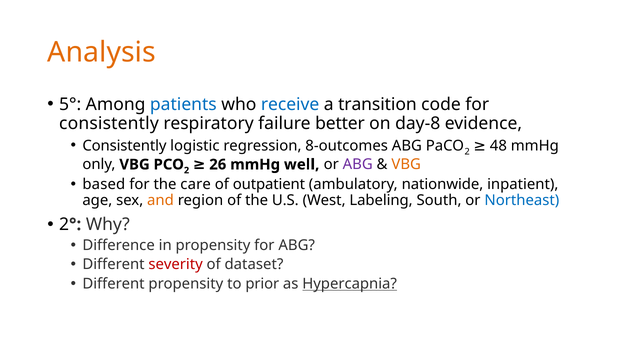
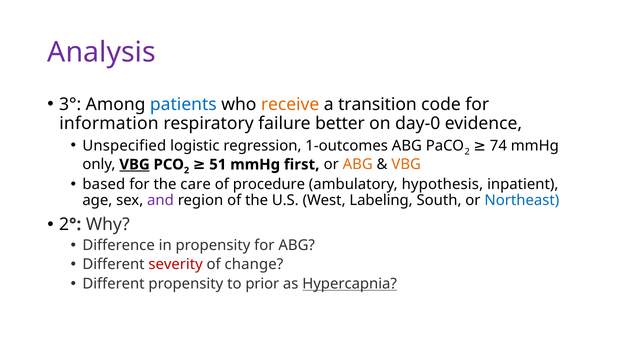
Analysis colour: orange -> purple
5°: 5° -> 3°
receive colour: blue -> orange
consistently at (109, 123): consistently -> information
day-8: day-8 -> day-0
Consistently at (124, 146): Consistently -> Unspecified
8-outcomes: 8-outcomes -> 1-outcomes
48: 48 -> 74
ABG at (358, 164) colour: purple -> orange
VBG at (135, 164) underline: none -> present
26: 26 -> 51
well: well -> first
outpatient: outpatient -> procedure
nationwide: nationwide -> hypothesis
and colour: orange -> purple
dataset: dataset -> change
